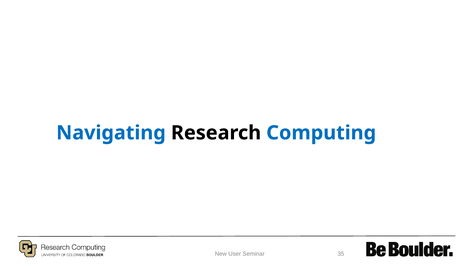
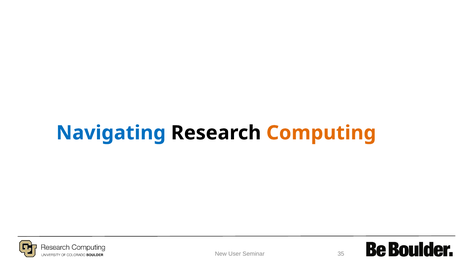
Computing colour: blue -> orange
